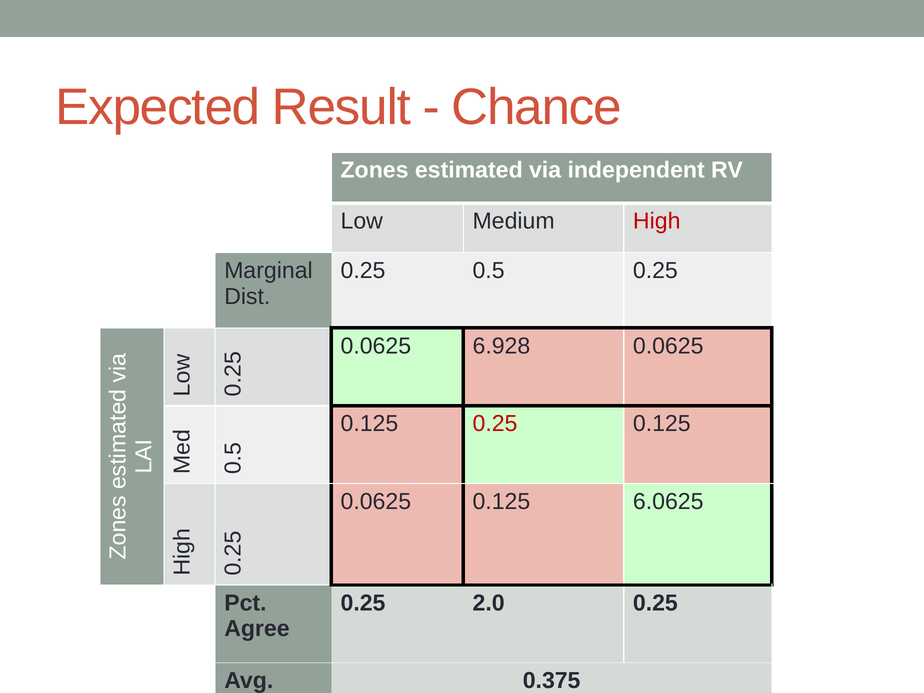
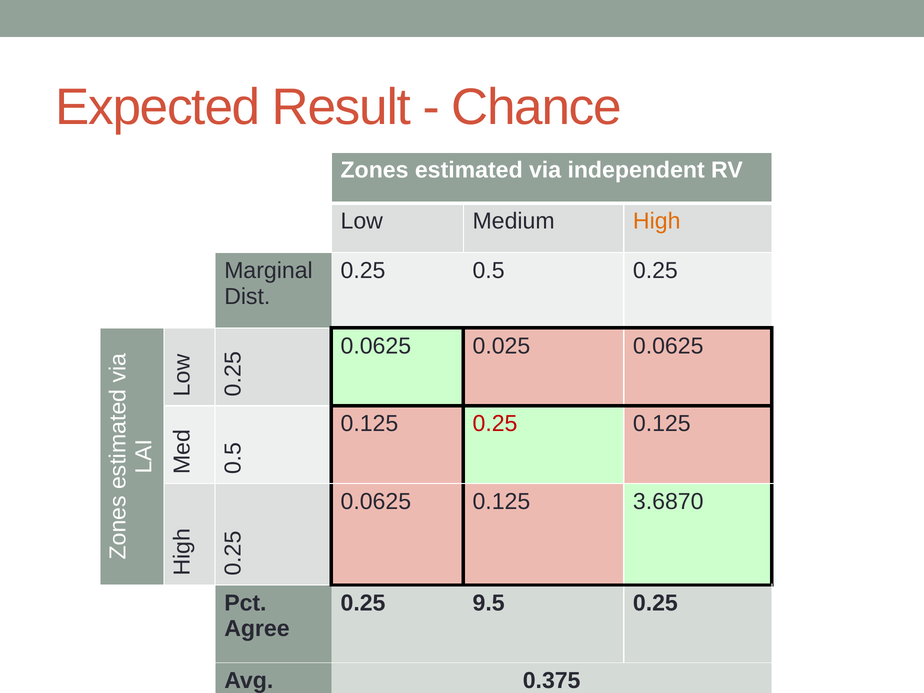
High colour: red -> orange
6.928: 6.928 -> 0.025
6.0625: 6.0625 -> 3.6870
2.0: 2.0 -> 9.5
